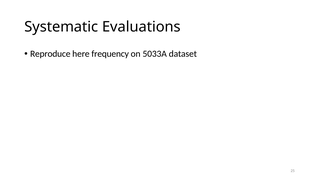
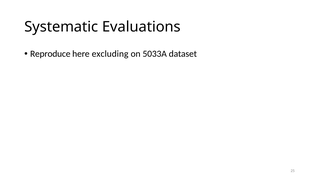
frequency: frequency -> excluding
